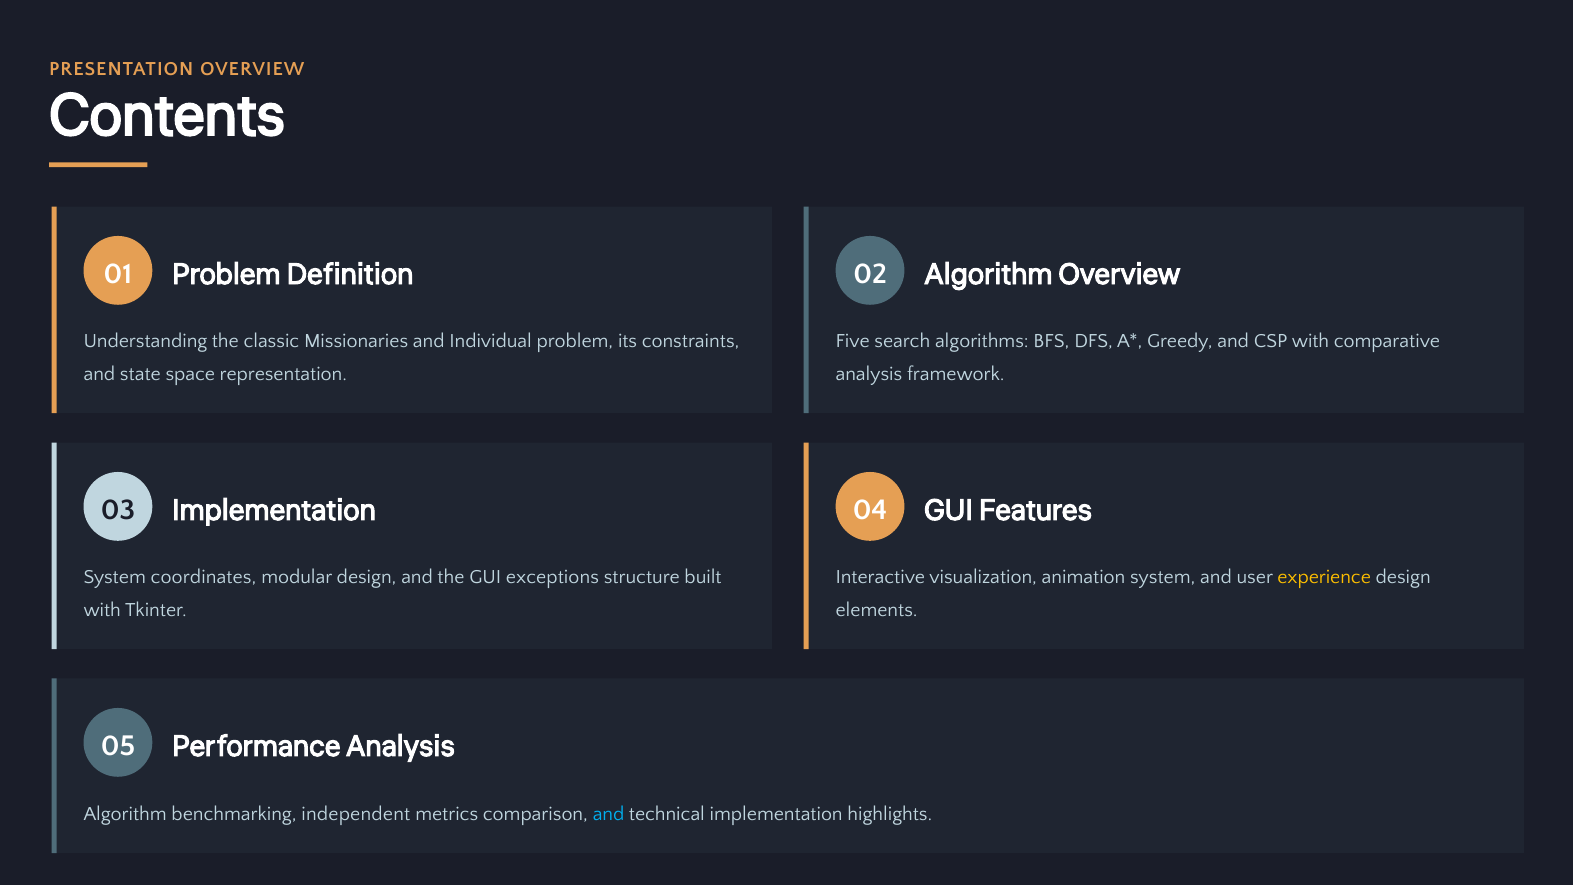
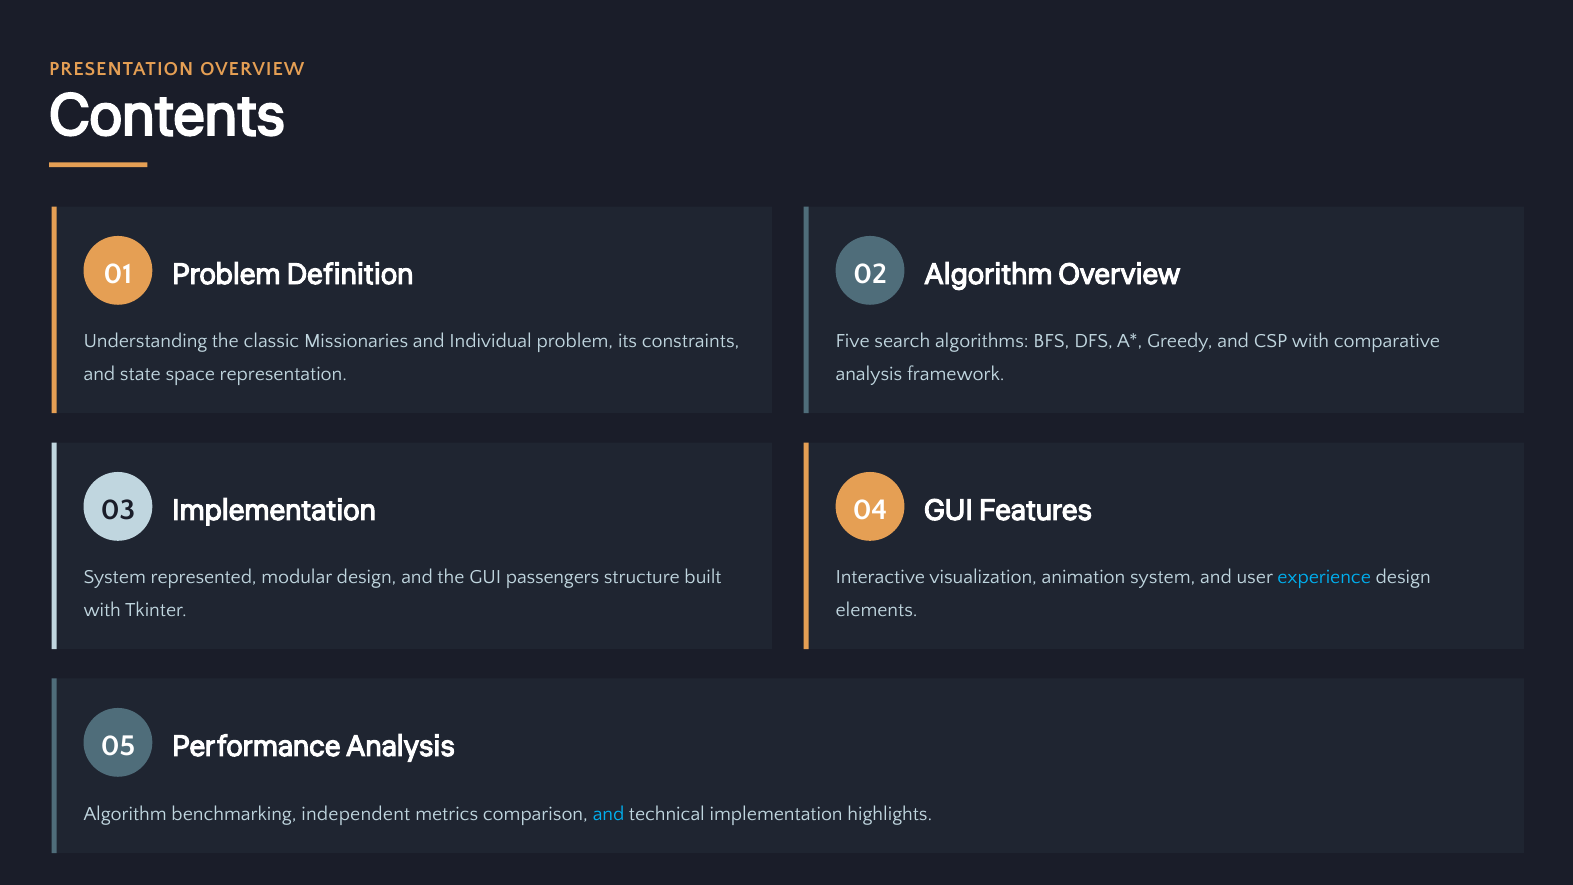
coordinates: coordinates -> represented
exceptions: exceptions -> passengers
experience colour: yellow -> light blue
